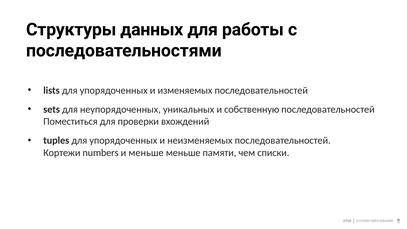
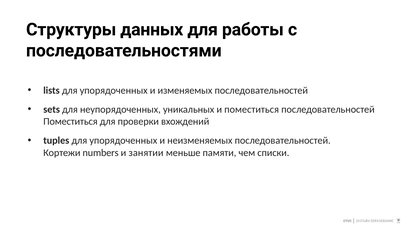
и собственную: собственную -> поместиться
и меньше: меньше -> занятии
